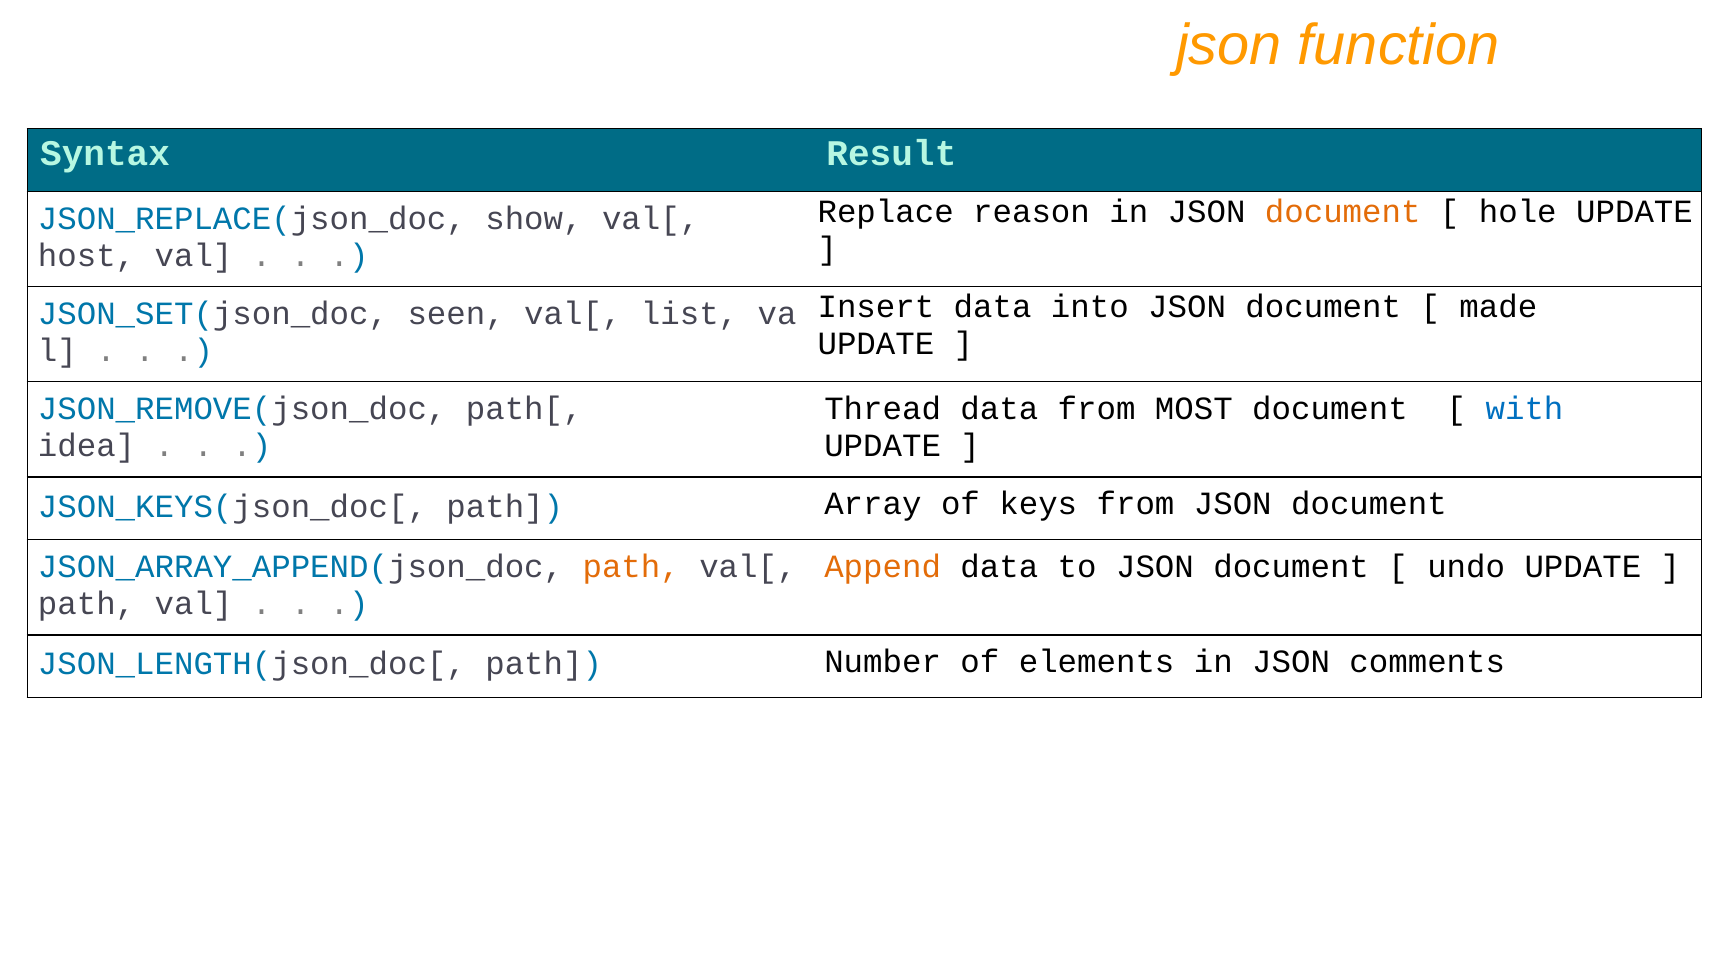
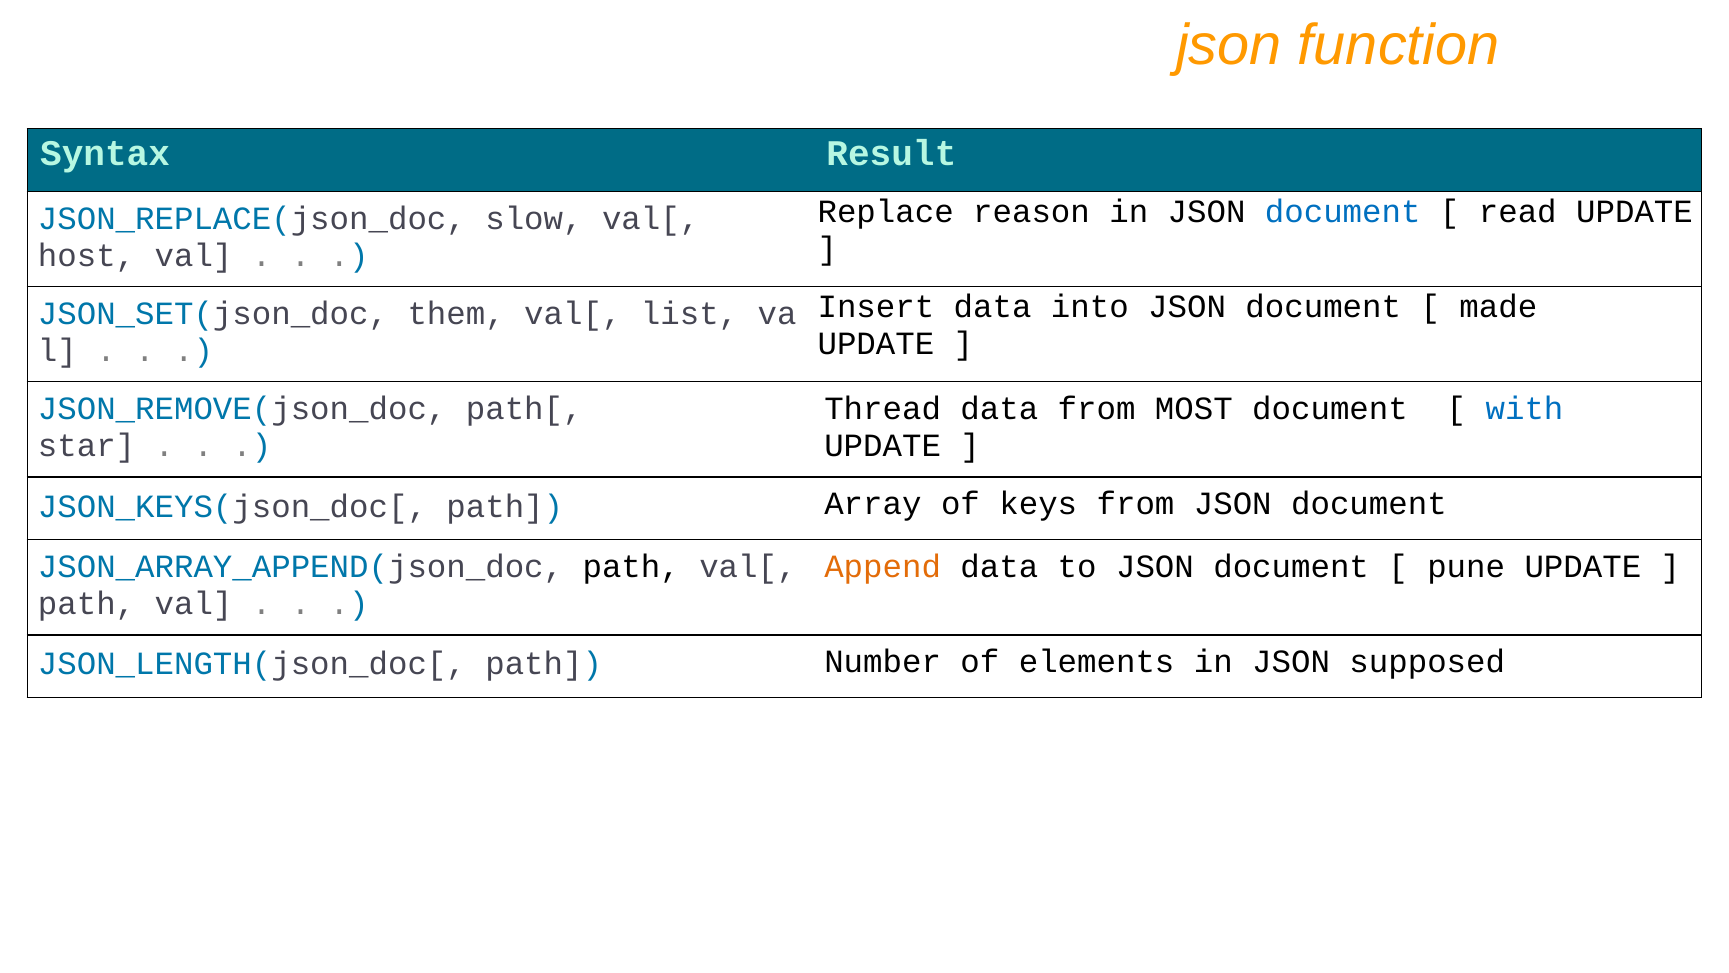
document at (1343, 212) colour: orange -> blue
hole: hole -> read
show: show -> slow
seen: seen -> them
idea: idea -> star
path at (631, 567) colour: orange -> black
undo: undo -> pune
comments: comments -> supposed
